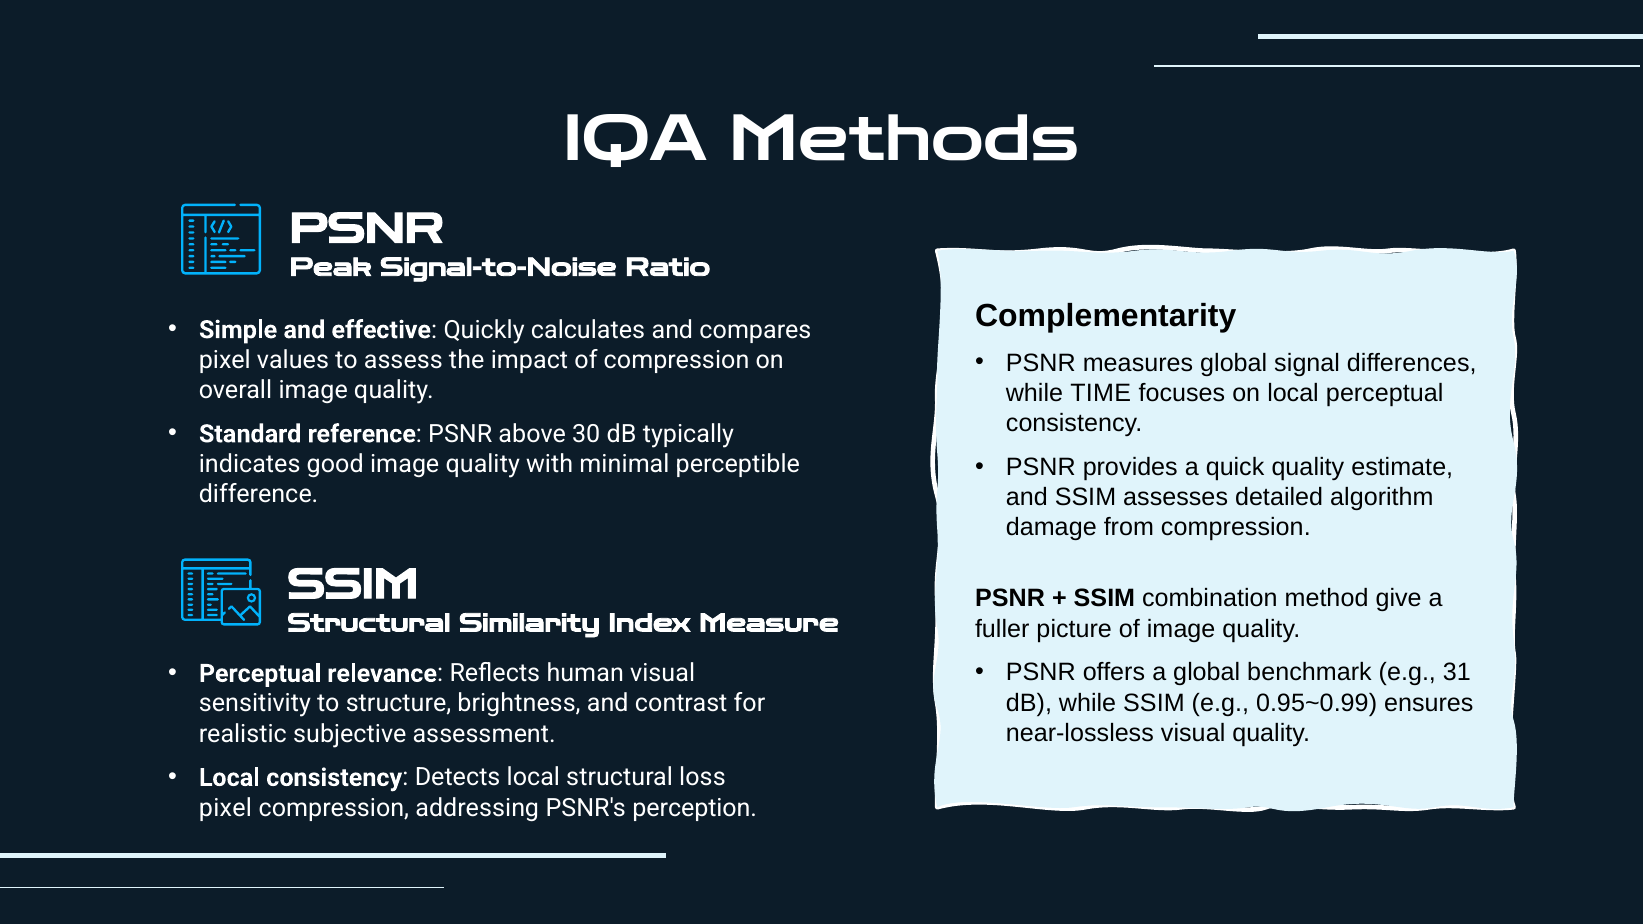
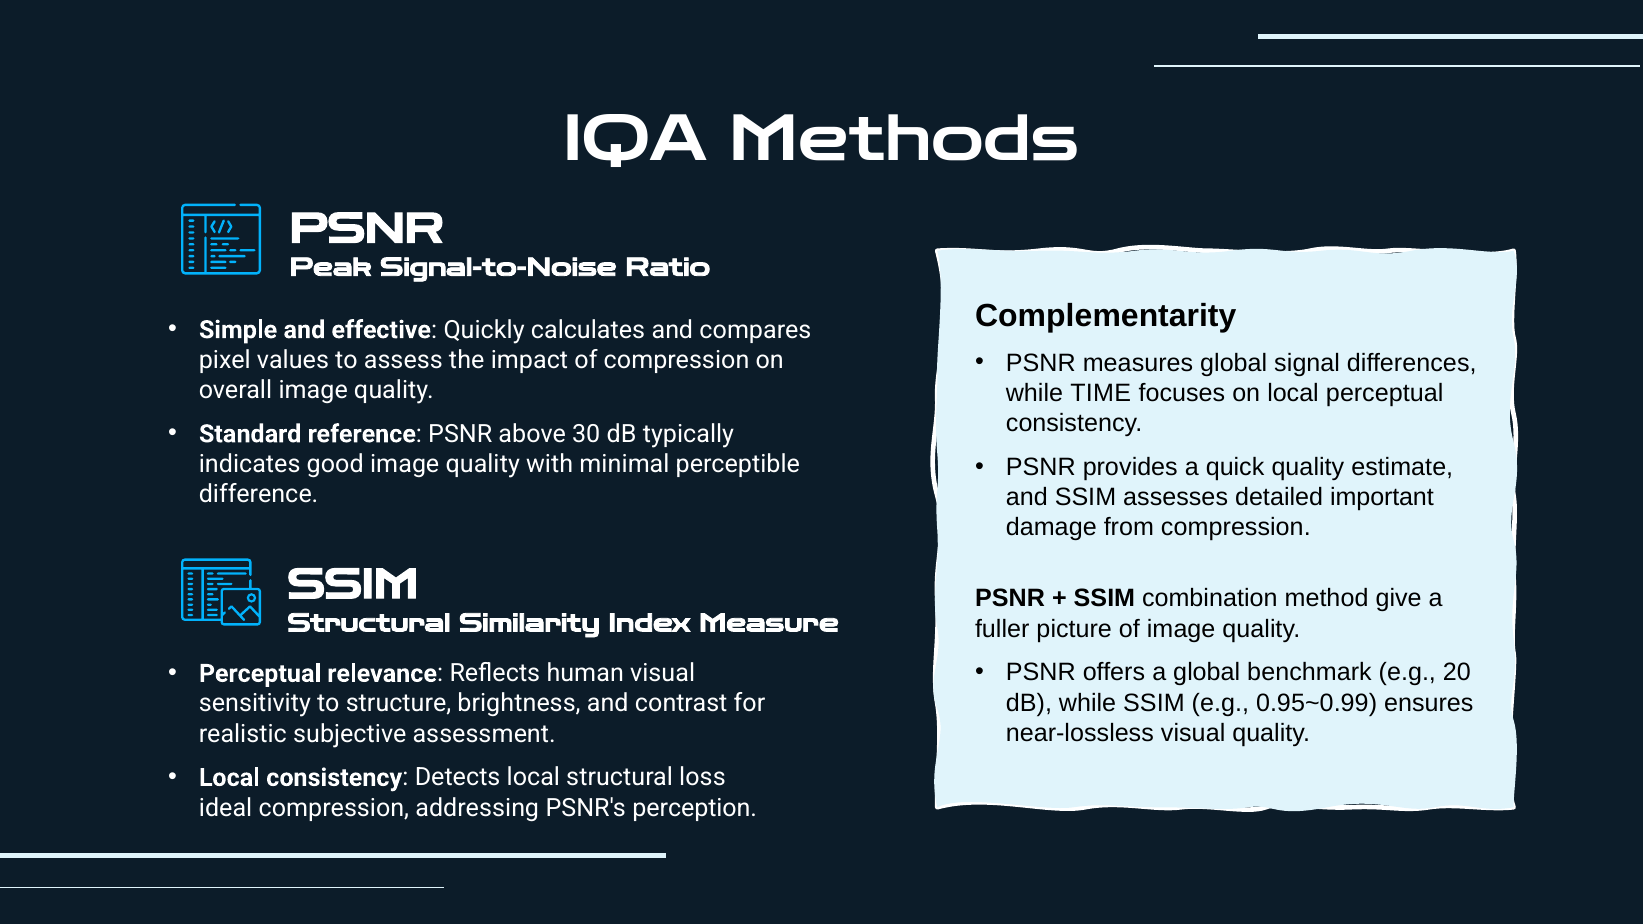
algorithm: algorithm -> important
31: 31 -> 20
pixel at (225, 808): pixel -> ideal
